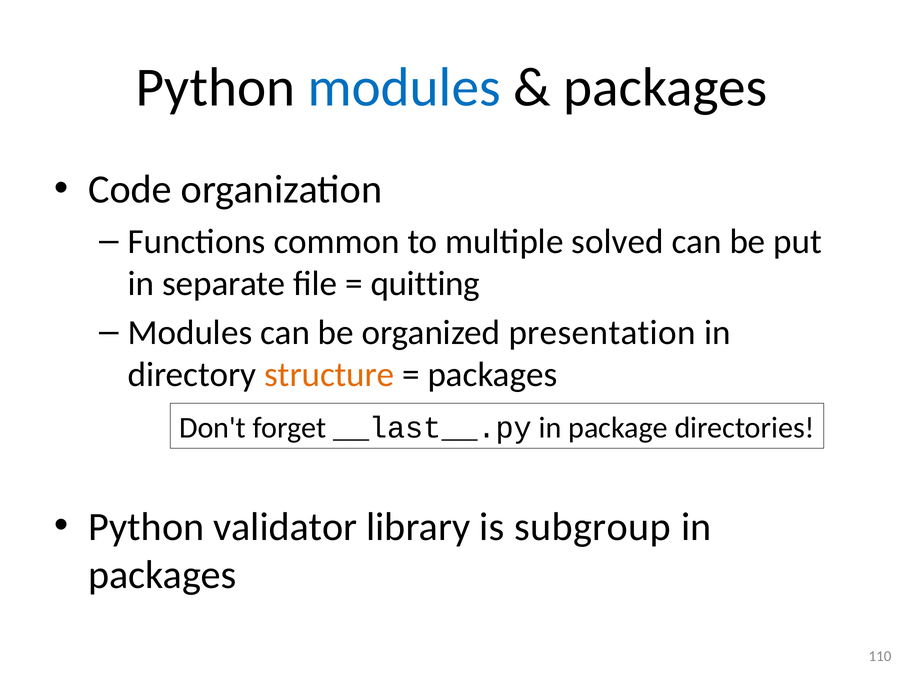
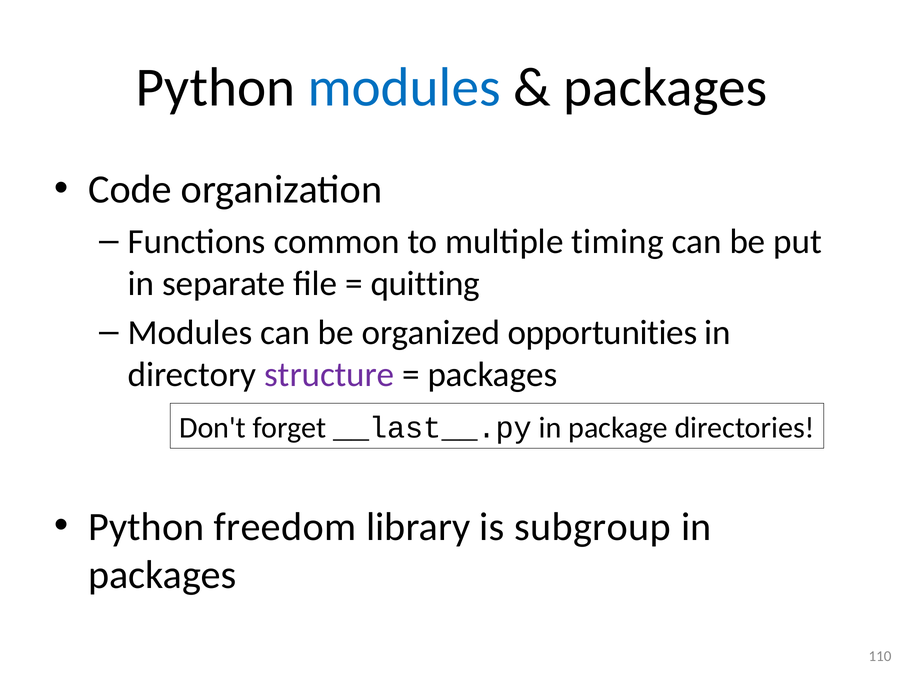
solved: solved -> timing
presentation: presentation -> opportunities
structure colour: orange -> purple
validator: validator -> freedom
